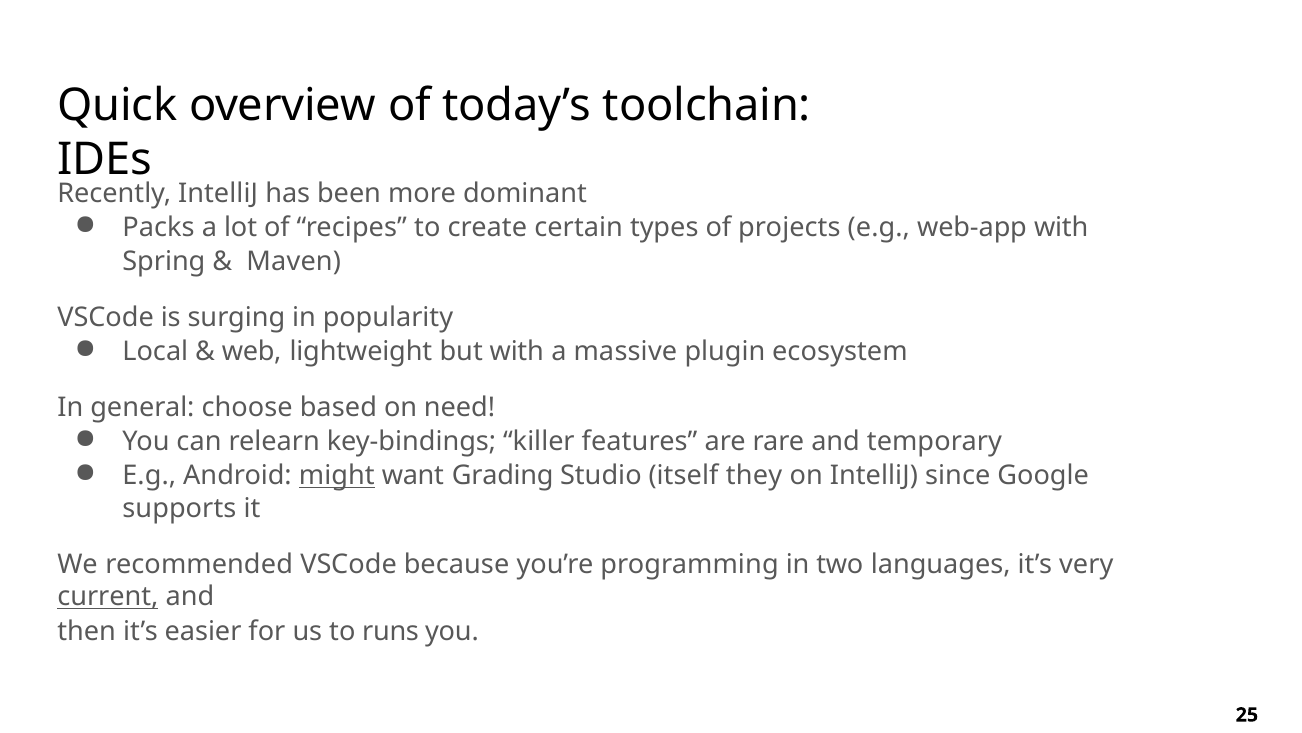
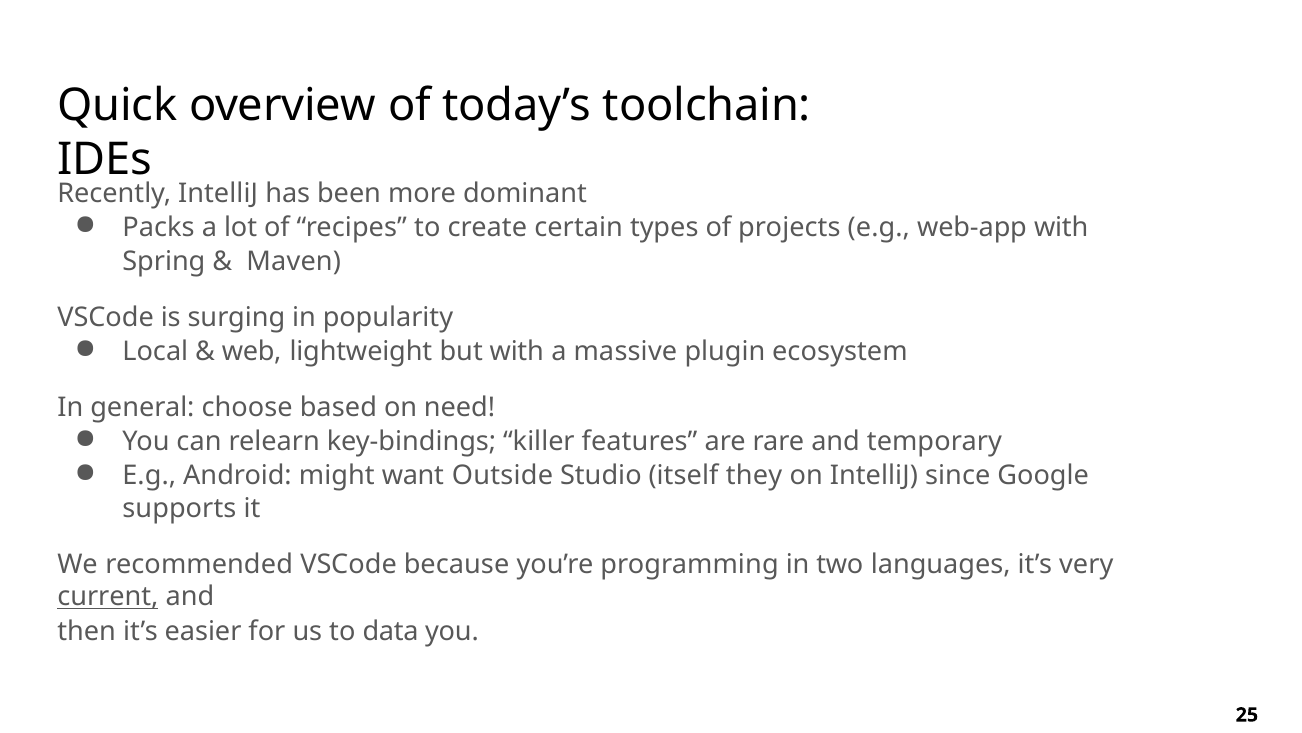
might underline: present -> none
Grading: Grading -> Outside
runs: runs -> data
